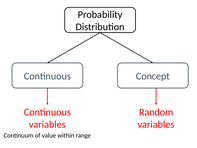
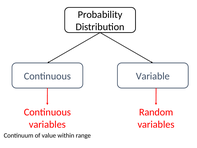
Concept: Concept -> Variable
